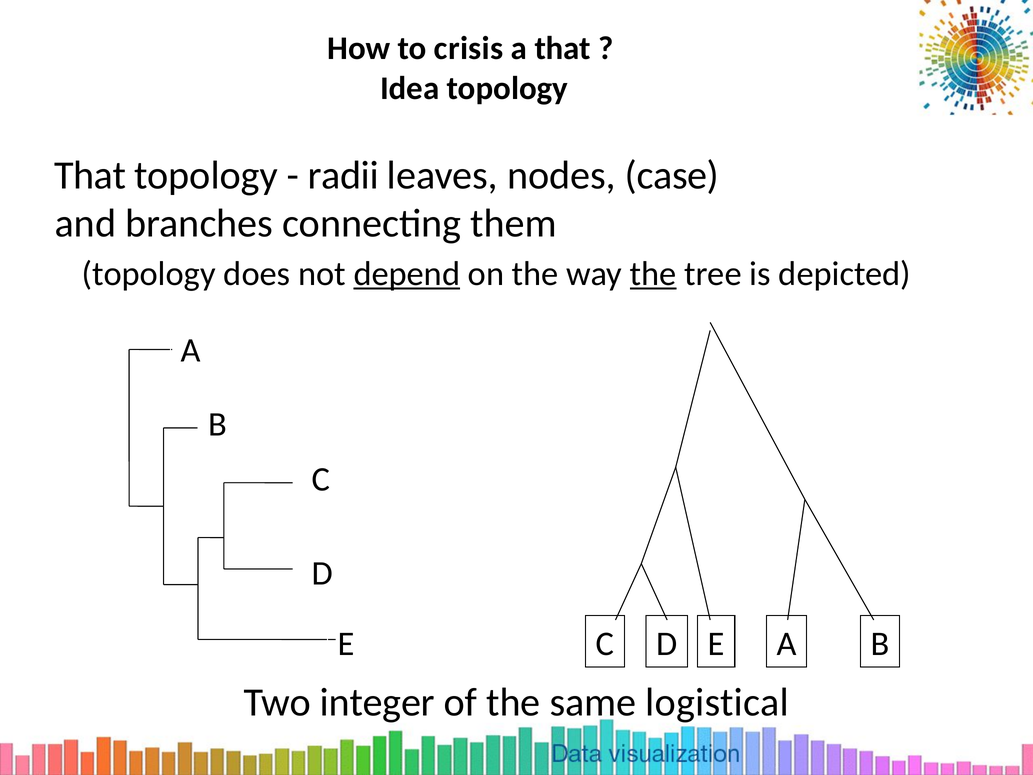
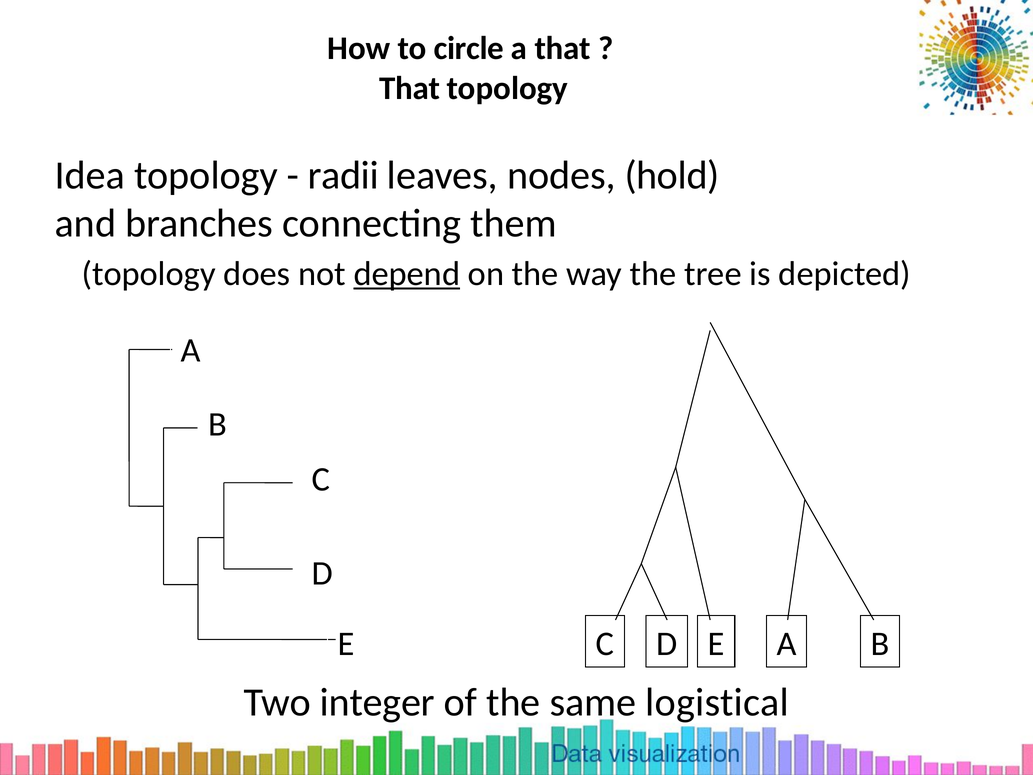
crisis: crisis -> circle
Idea at (410, 88): Idea -> That
That at (90, 175): That -> Idea
case: case -> hold
the at (653, 274) underline: present -> none
